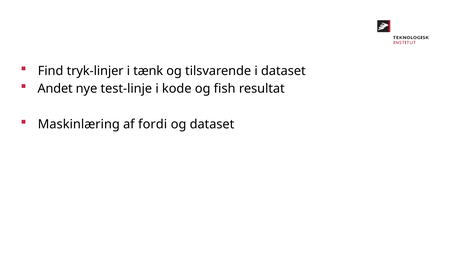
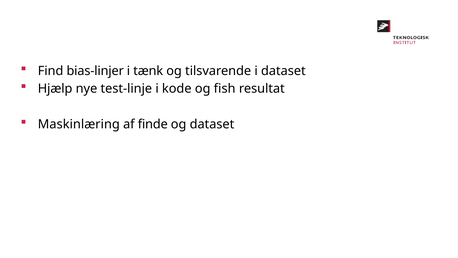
tryk-linjer: tryk-linjer -> bias-linjer
Andet: Andet -> Hjælp
fordi: fordi -> finde
